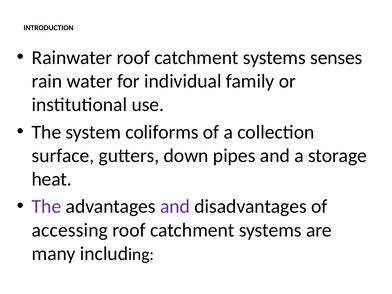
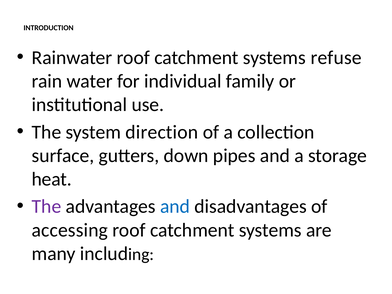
senses: senses -> refuse
coliforms: coliforms -> direction
and at (175, 207) colour: purple -> blue
